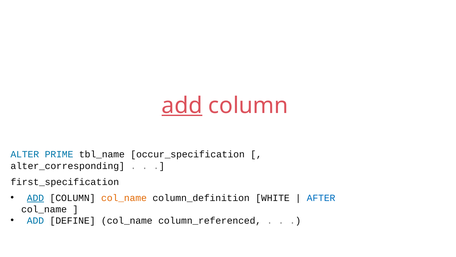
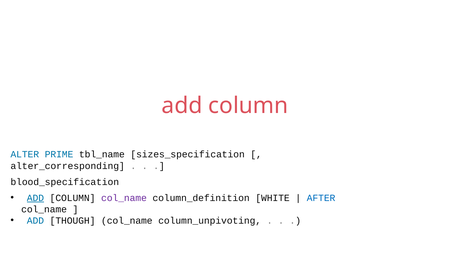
add at (182, 105) underline: present -> none
occur_specification: occur_specification -> sizes_specification
first_specification: first_specification -> blood_specification
col_name at (124, 197) colour: orange -> purple
DEFINE: DEFINE -> THOUGH
column_referenced: column_referenced -> column_unpivoting
